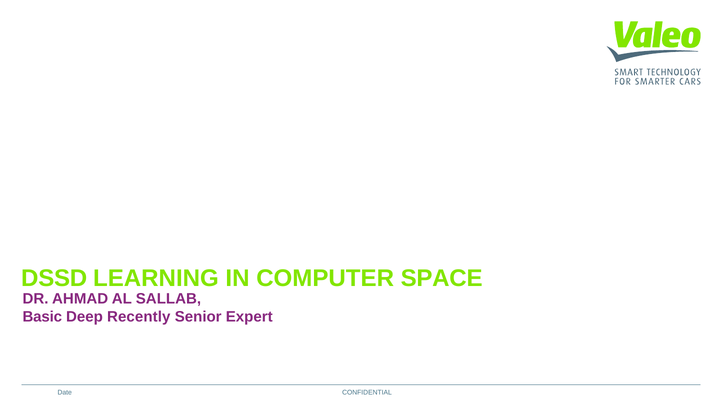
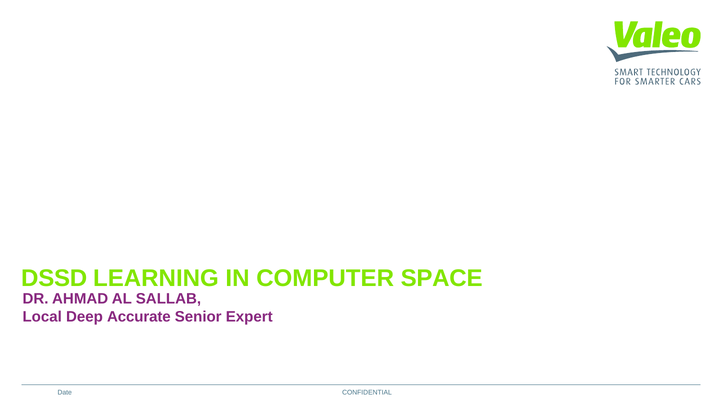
Basic: Basic -> Local
Recently: Recently -> Accurate
